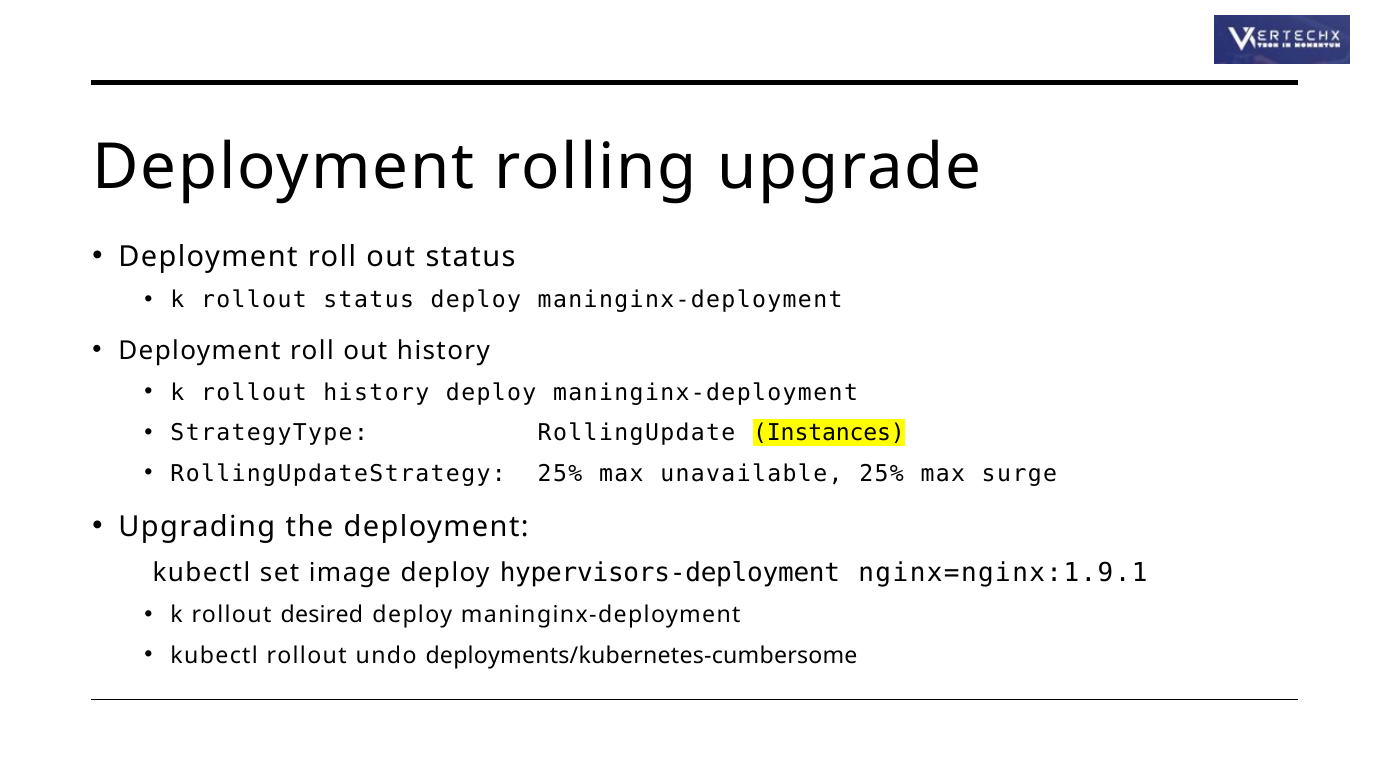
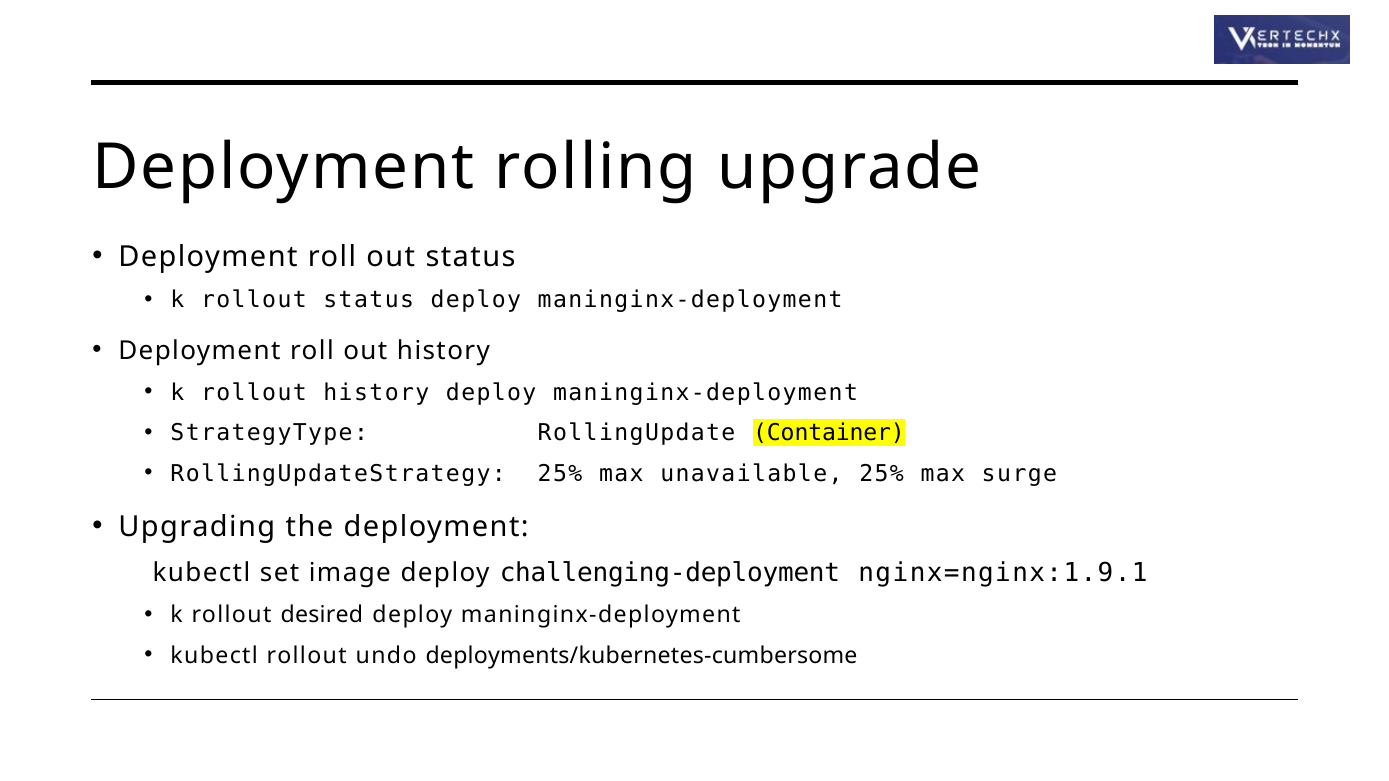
Instances: Instances -> Container
hypervisors-deployment: hypervisors-deployment -> challenging-deployment
